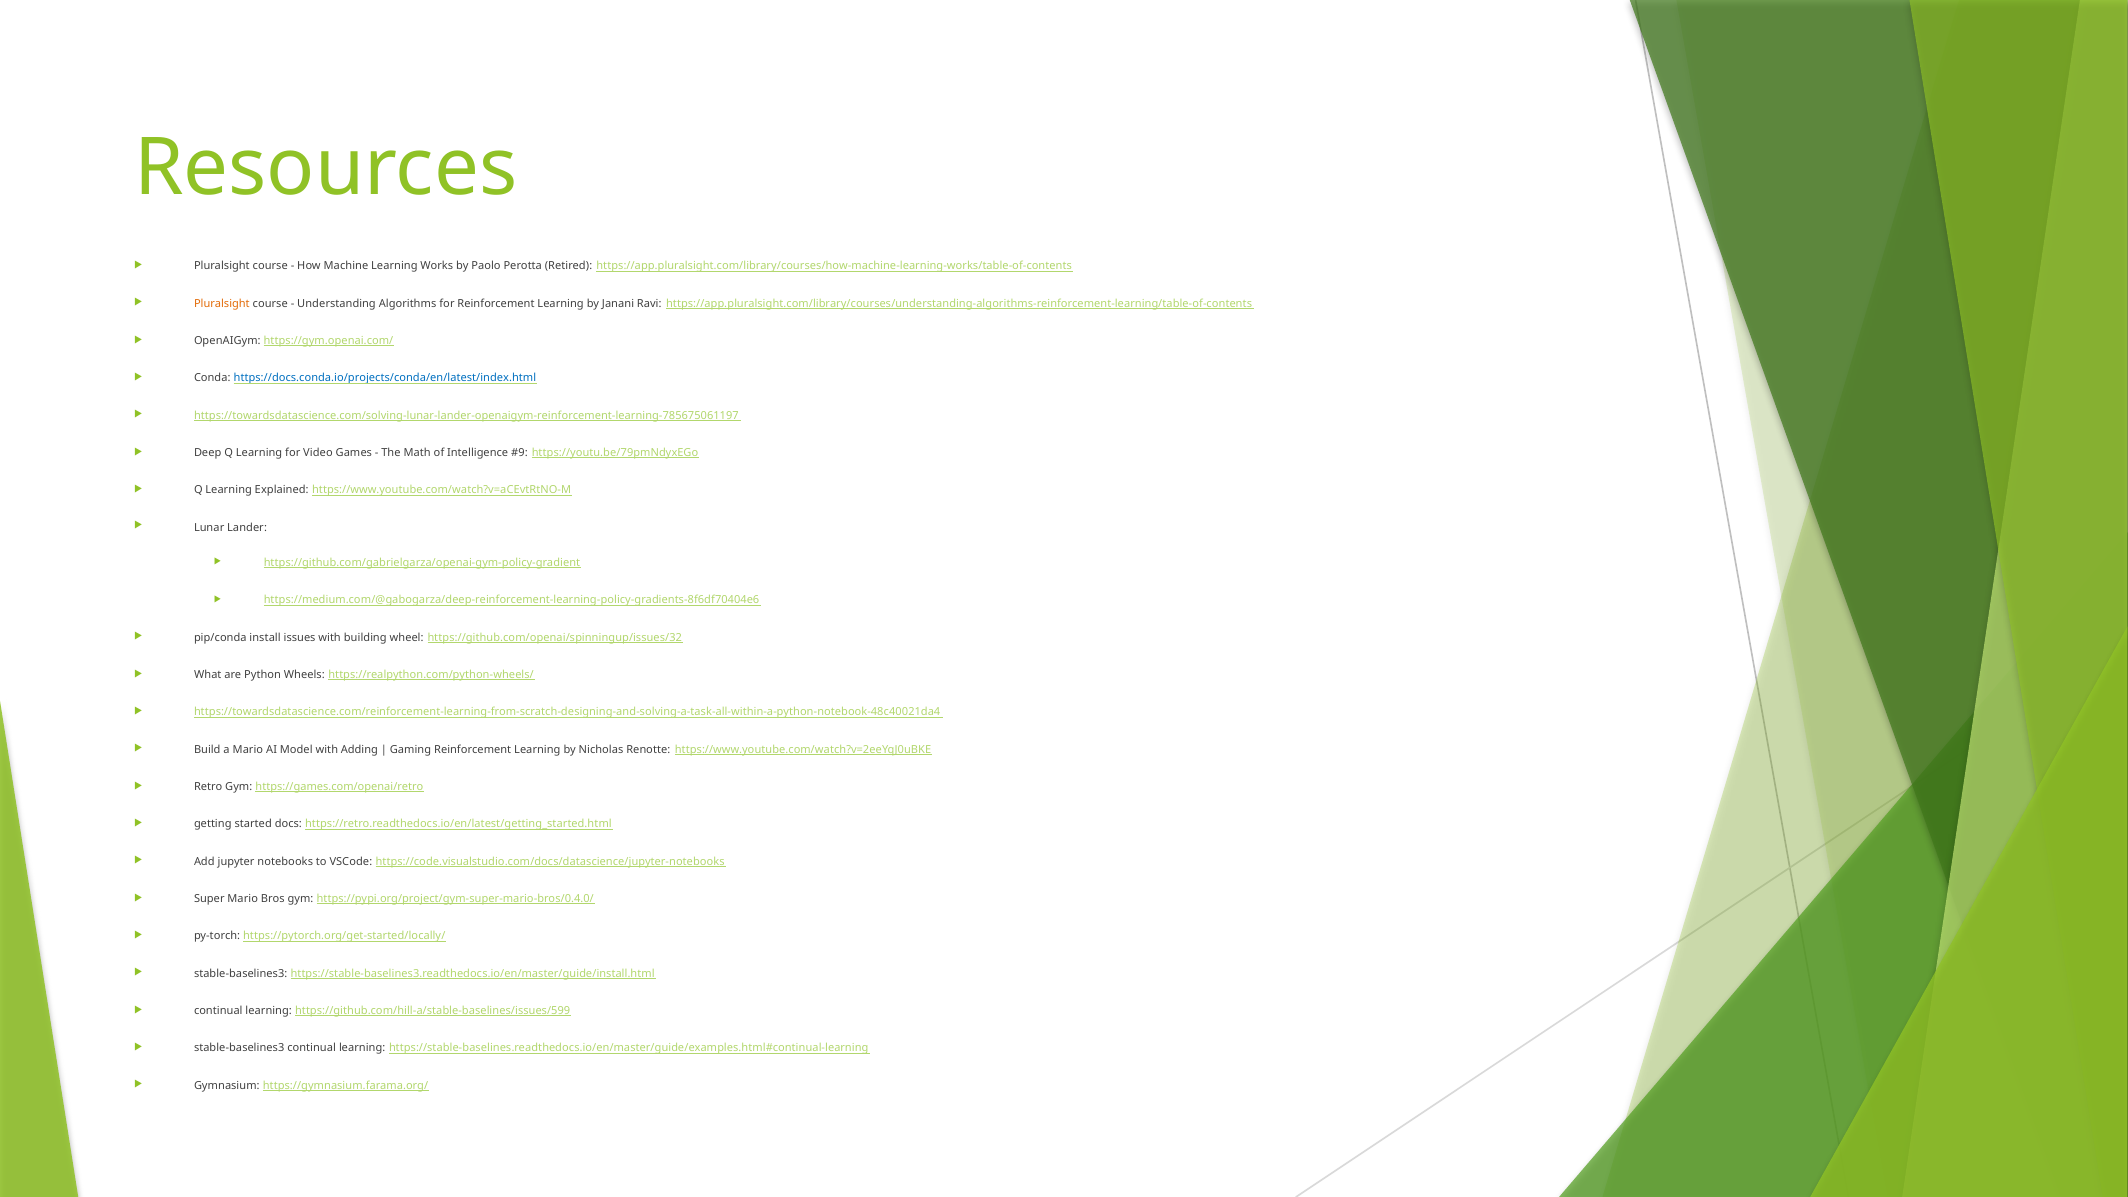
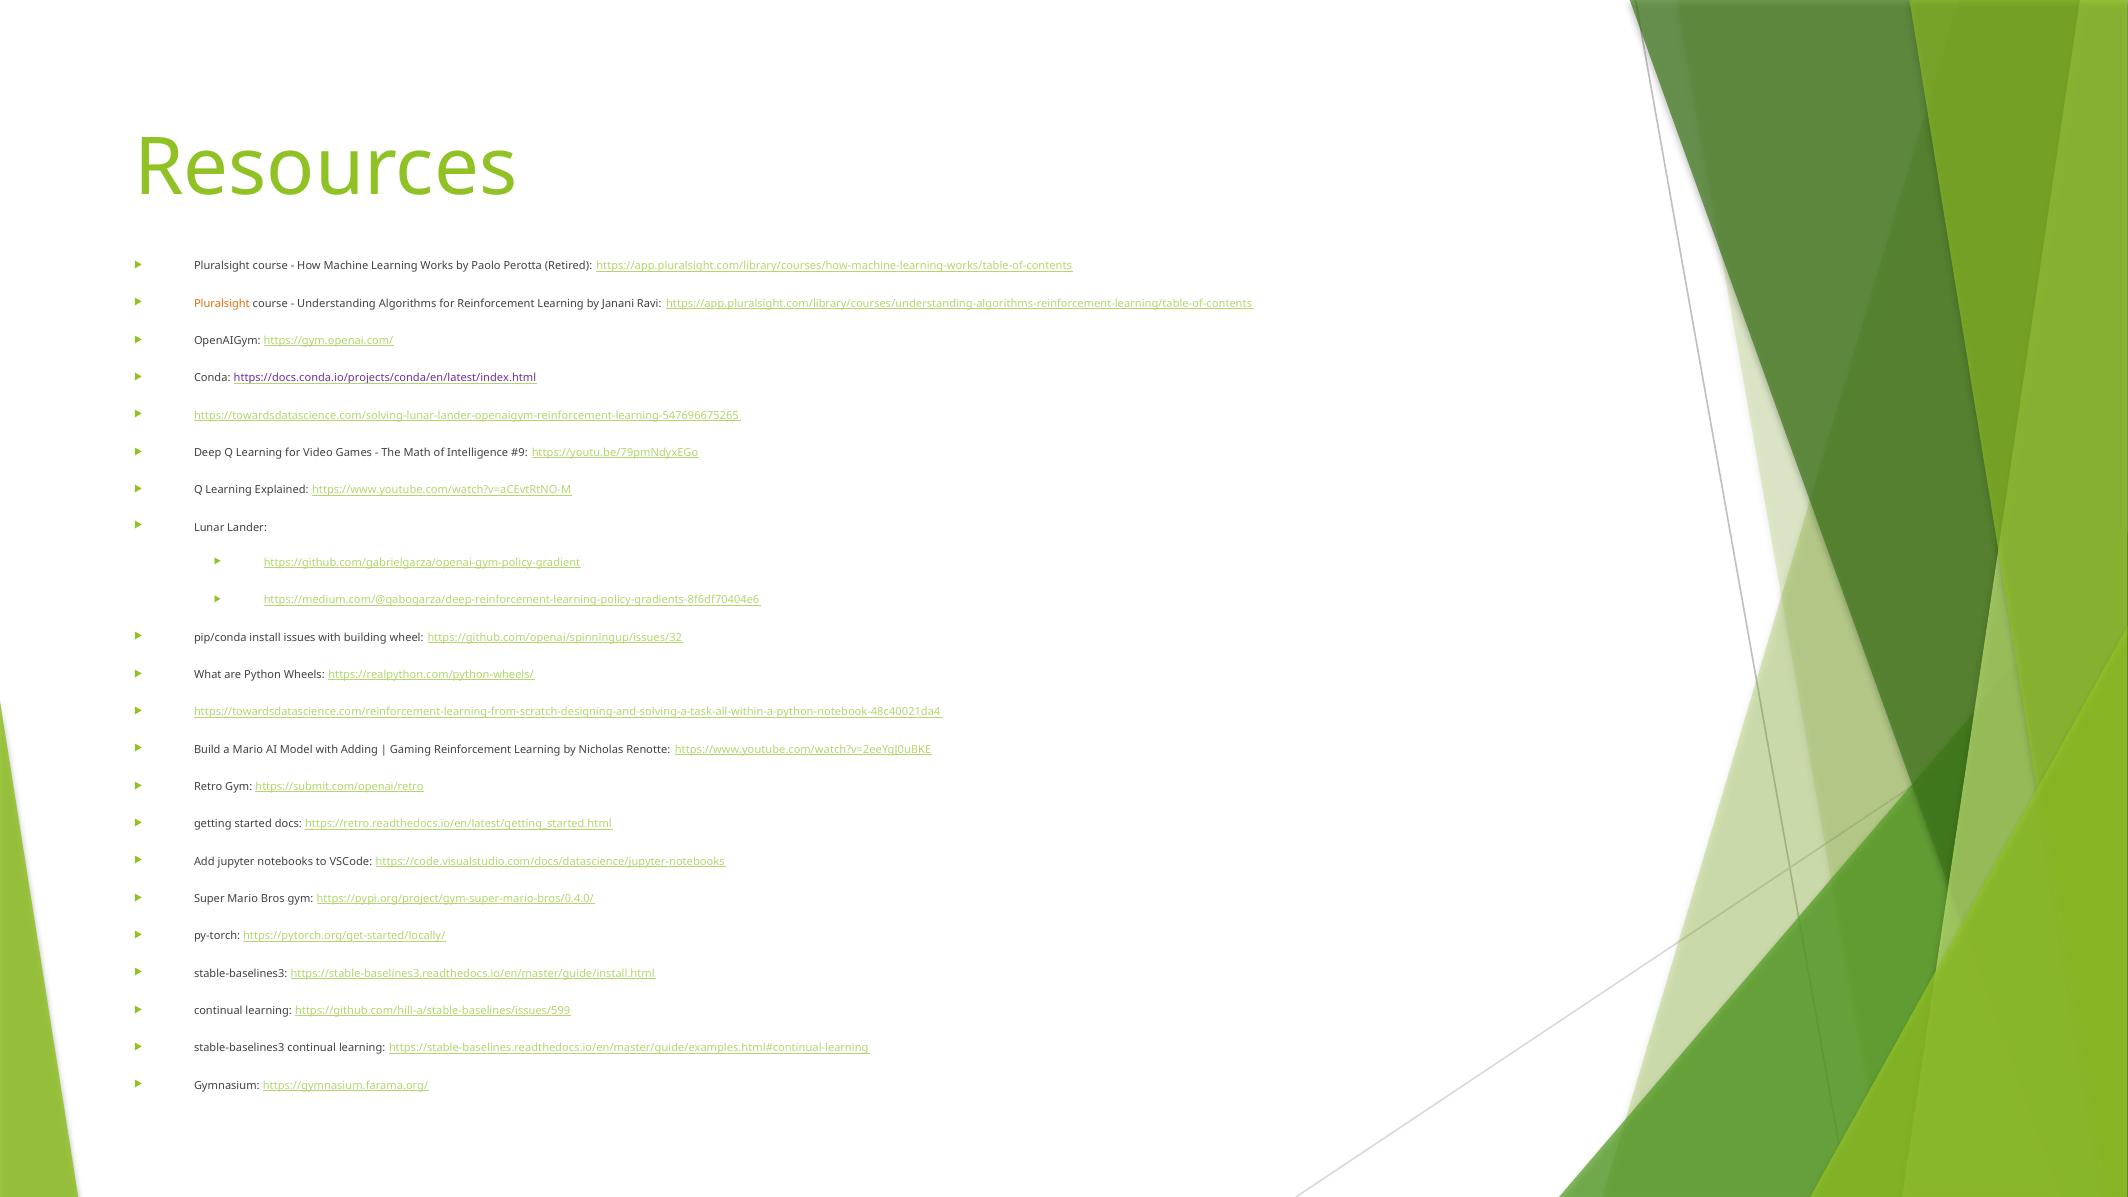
https://docs.conda.io/projects/conda/en/latest/index.html colour: blue -> purple
https://towardsdatascience.com/solving-lunar-lander-openaigym-reinforcement-learning-785675061197: https://towardsdatascience.com/solving-lunar-lander-openaigym-reinforcement-learning-785675061197 -> https://towardsdatascience.com/solving-lunar-lander-openaigym-reinforcement-learning-547696675265
https://games.com/openai/retro: https://games.com/openai/retro -> https://submit.com/openai/retro
